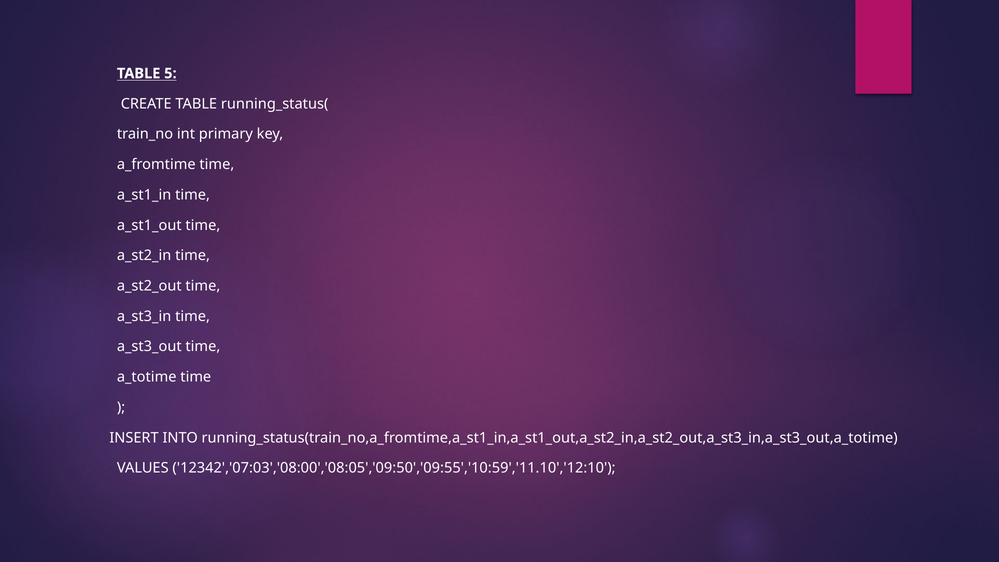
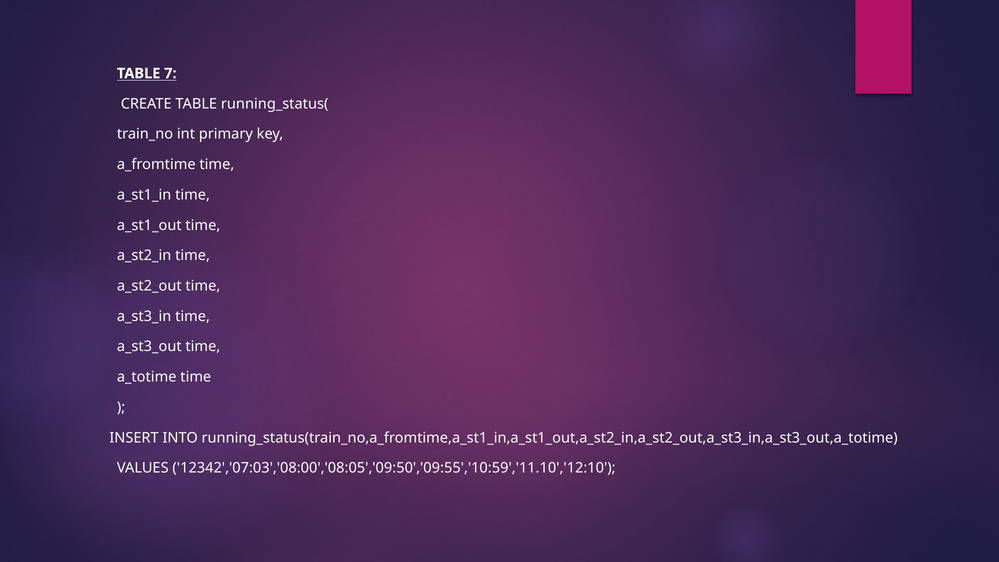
5: 5 -> 7
